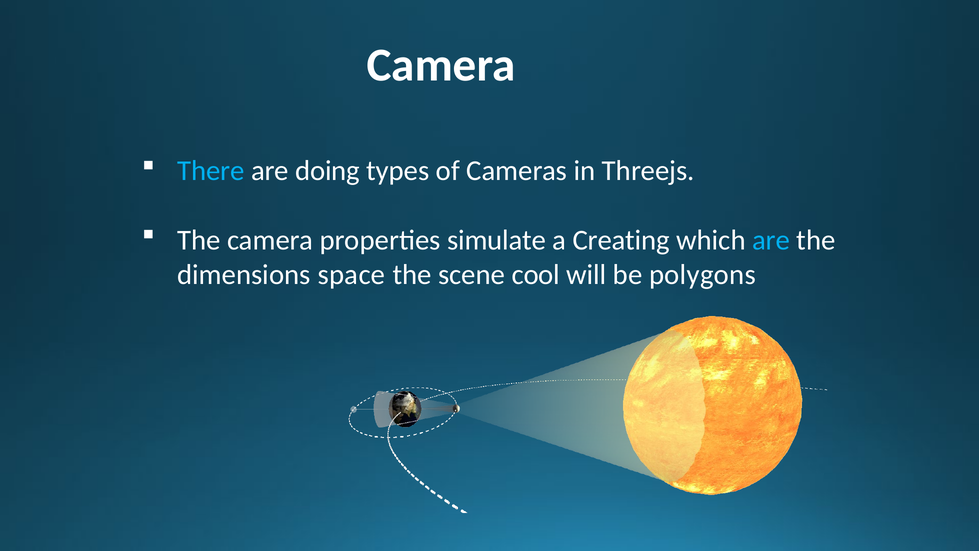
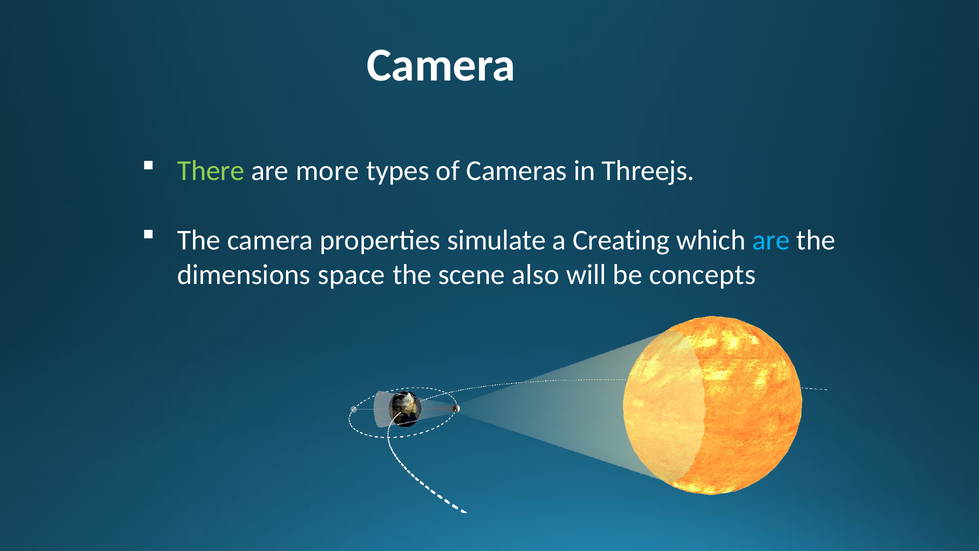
There colour: light blue -> light green
doing: doing -> more
cool: cool -> also
polygons: polygons -> concepts
